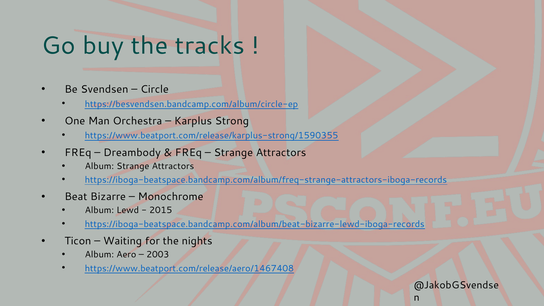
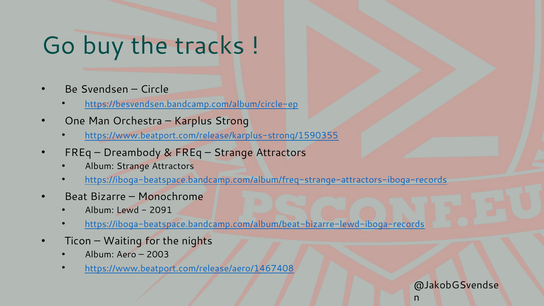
2015: 2015 -> 2091
